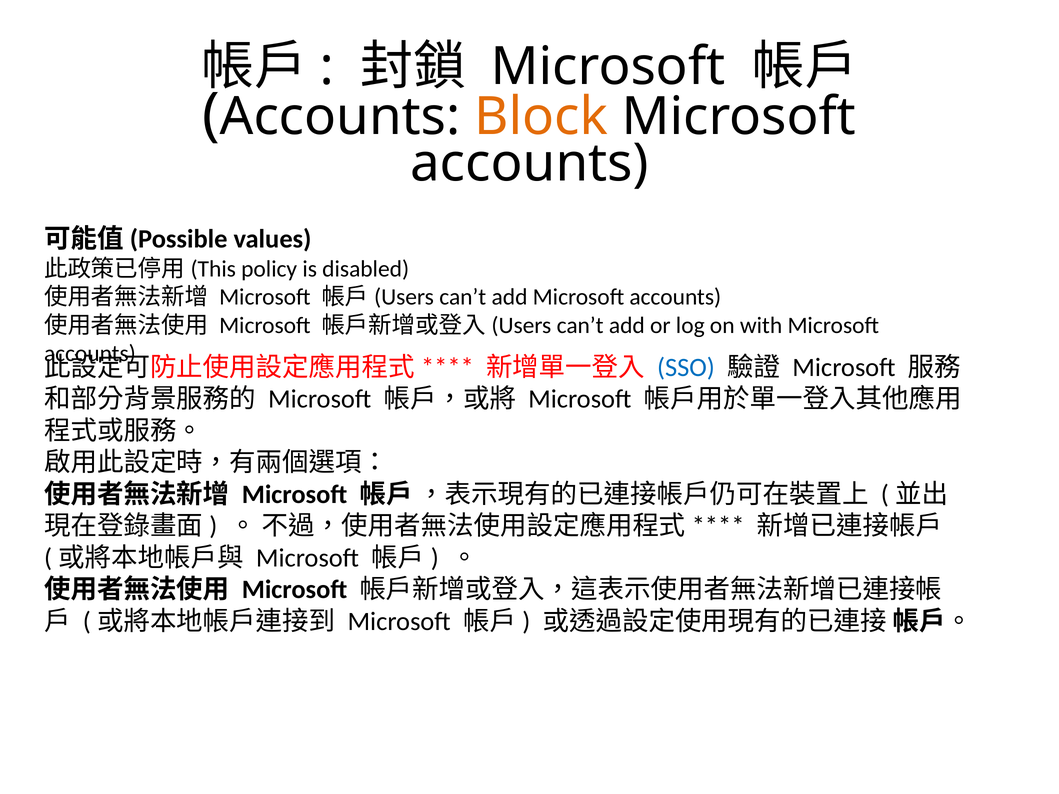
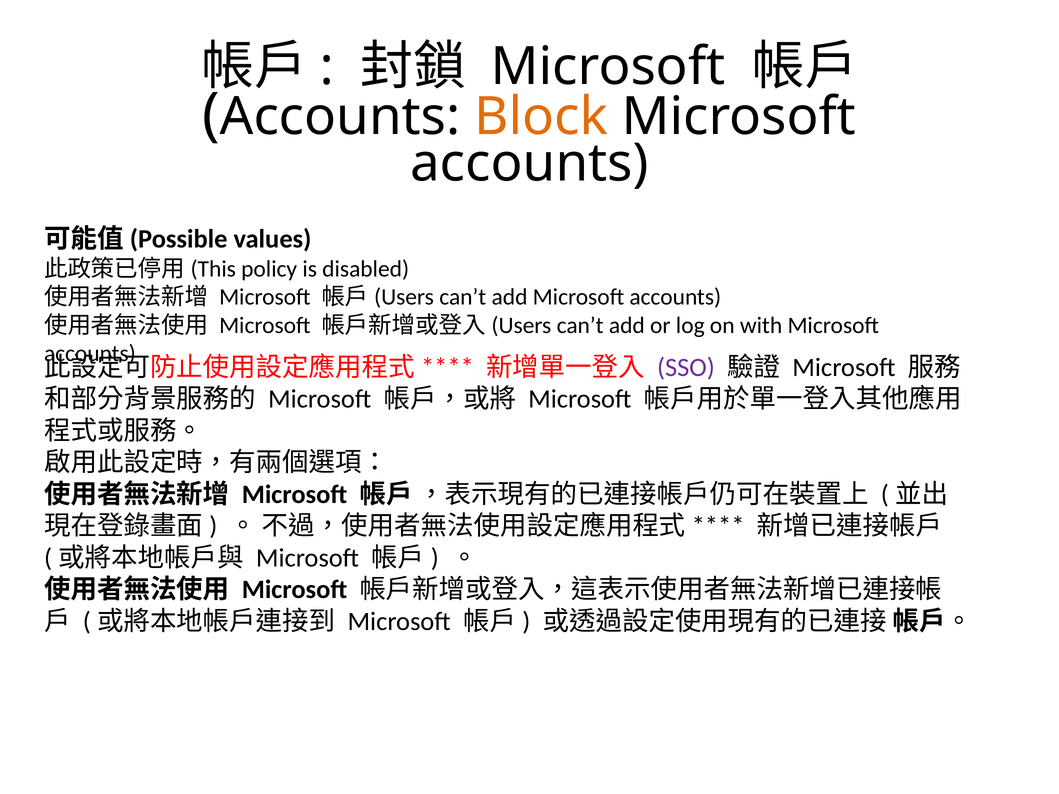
SSO colour: blue -> purple
